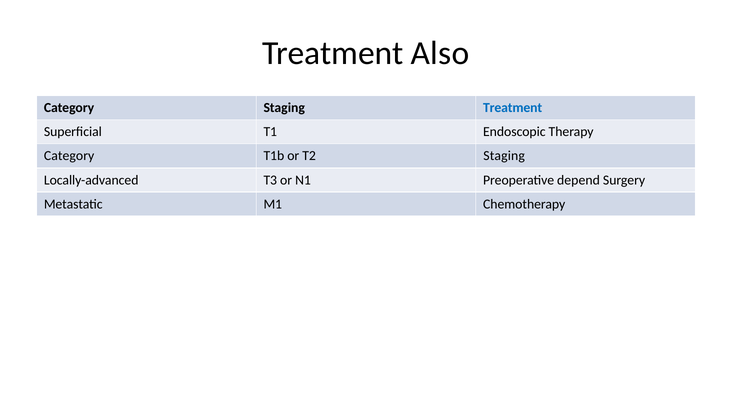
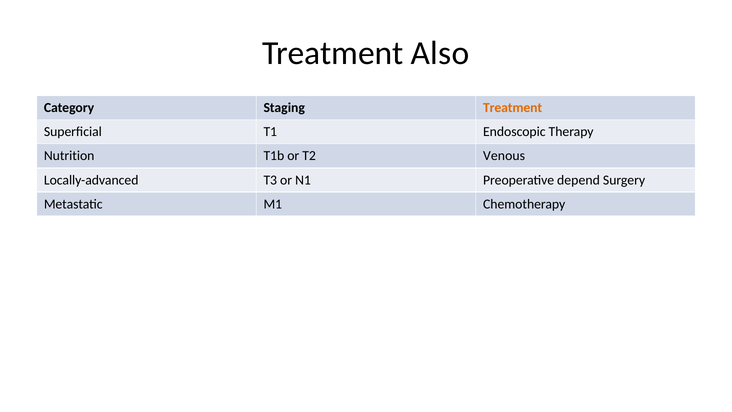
Treatment at (513, 108) colour: blue -> orange
Category at (69, 156): Category -> Nutrition
T2 Staging: Staging -> Venous
